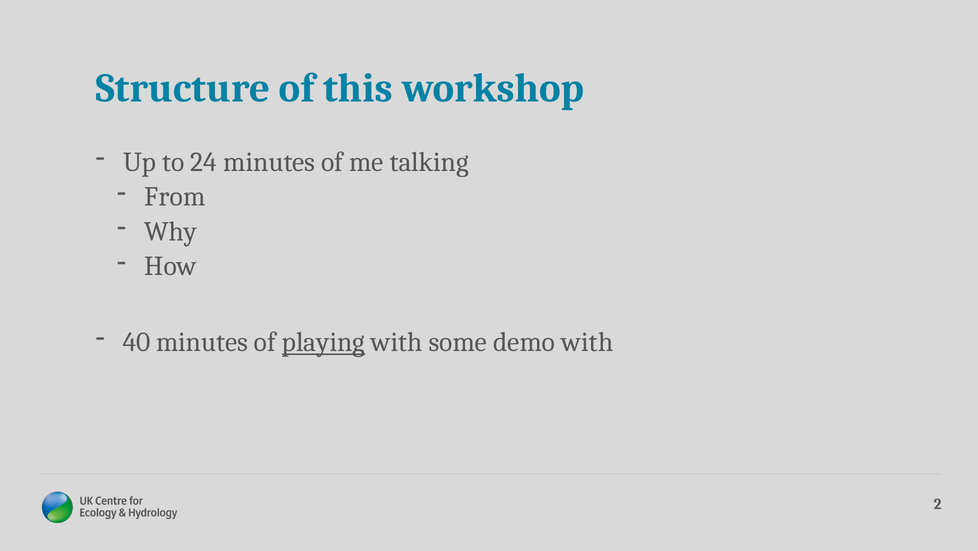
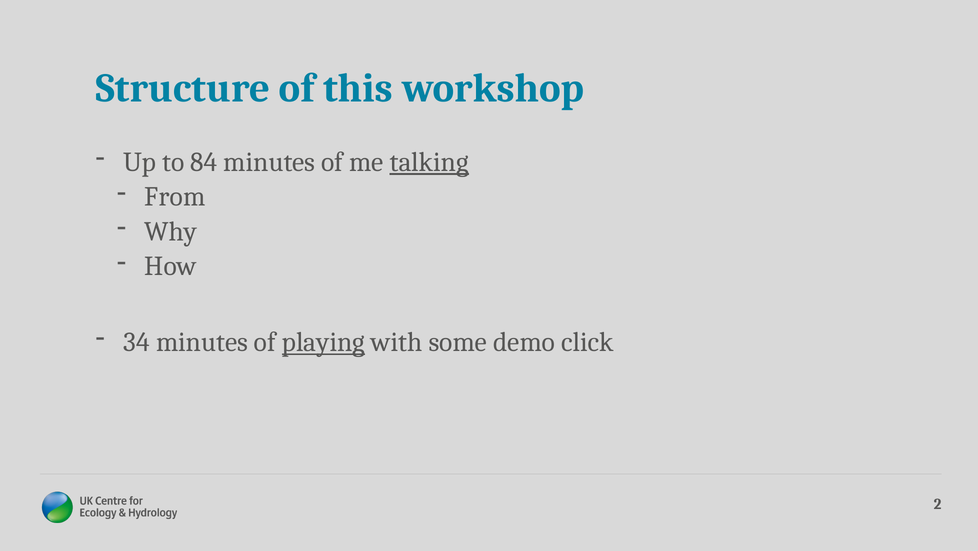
24: 24 -> 84
talking underline: none -> present
40: 40 -> 34
demo with: with -> click
